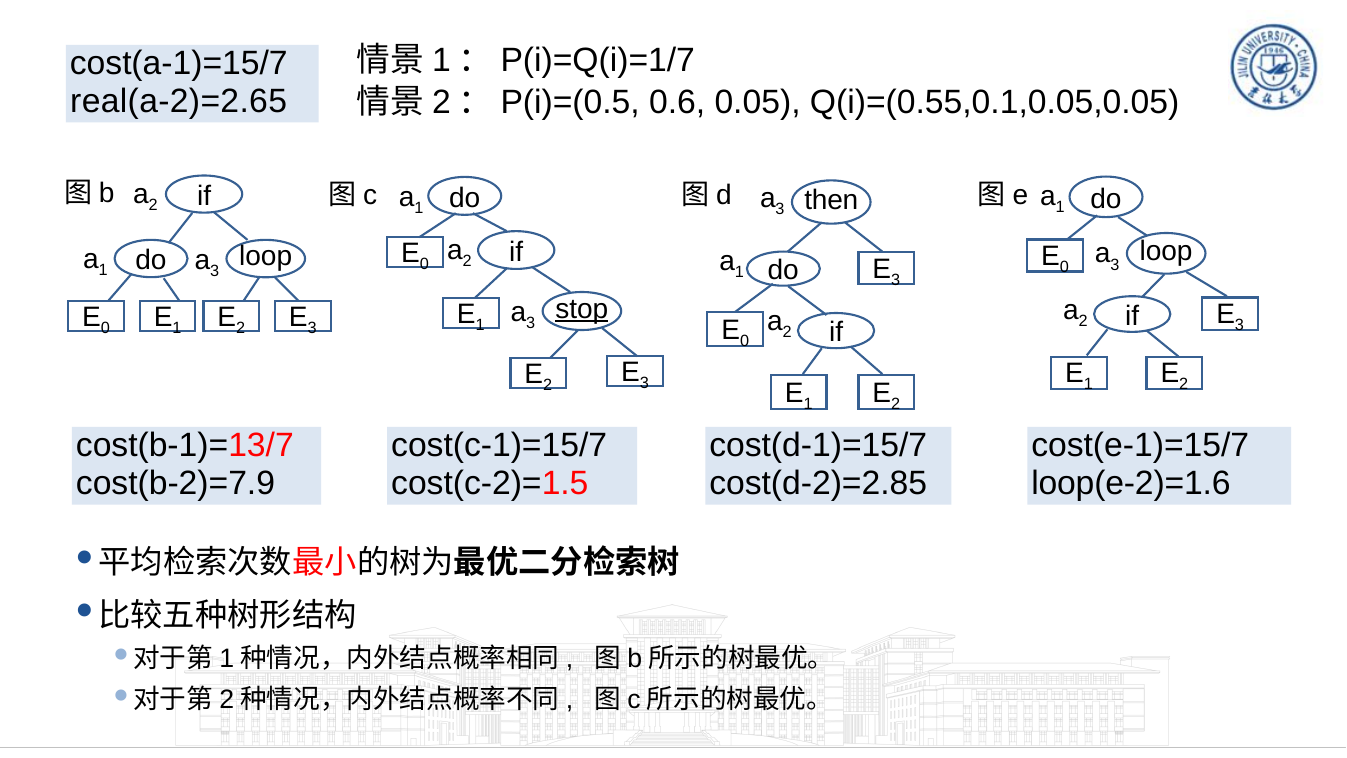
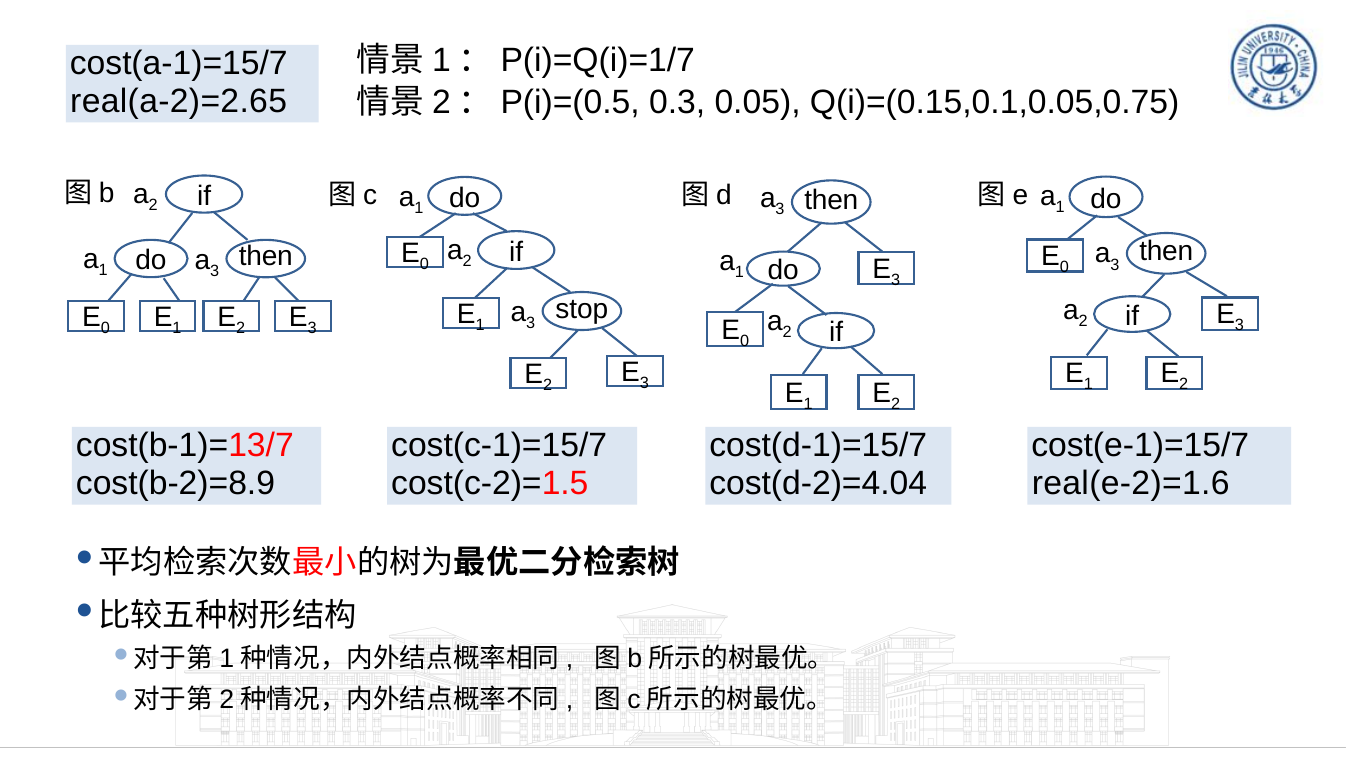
0.6: 0.6 -> 0.3
Q(i)=(0.55,0.1,0.05,0.05: Q(i)=(0.55,0.1,0.05,0.05 -> Q(i)=(0.15,0.1,0.05,0.75
loop at (1166, 251): loop -> then
loop at (266, 256): loop -> then
stop underline: present -> none
cost(b-2)=7.9: cost(b-2)=7.9 -> cost(b-2)=8.9
cost(d-2)=2.85: cost(d-2)=2.85 -> cost(d-2)=4.04
loop(e-2)=1.6: loop(e-2)=1.6 -> real(e-2)=1.6
